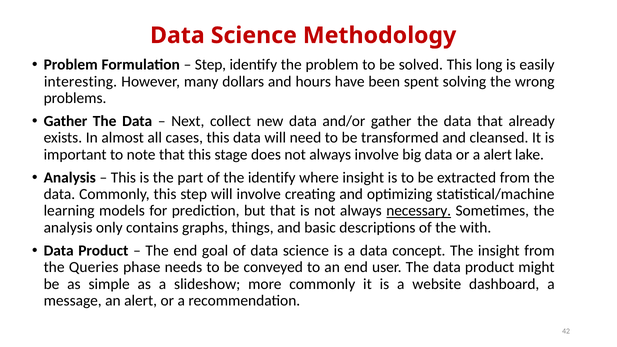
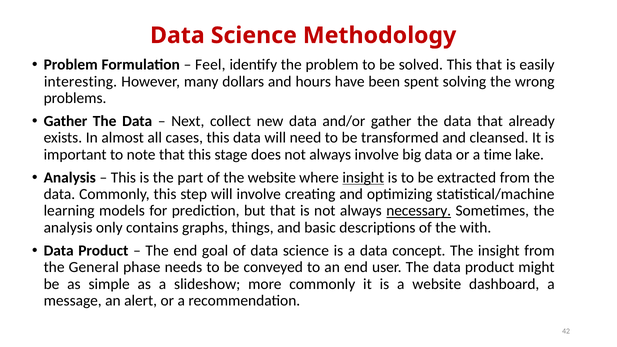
Step at (210, 65): Step -> Feel
This long: long -> that
a alert: alert -> time
the identify: identify -> website
insight at (363, 178) underline: none -> present
Queries: Queries -> General
